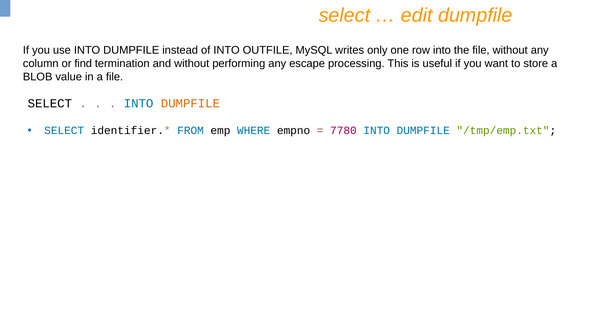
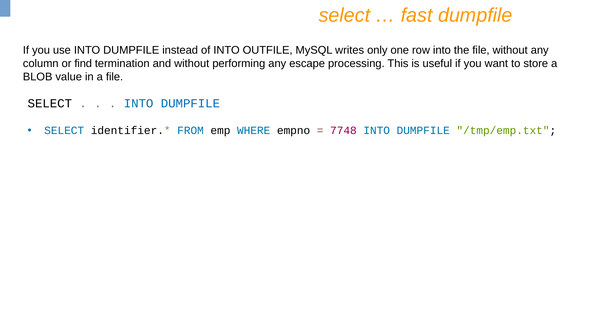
edit: edit -> fast
DUMPFILE at (190, 103) colour: orange -> blue
7780: 7780 -> 7748
